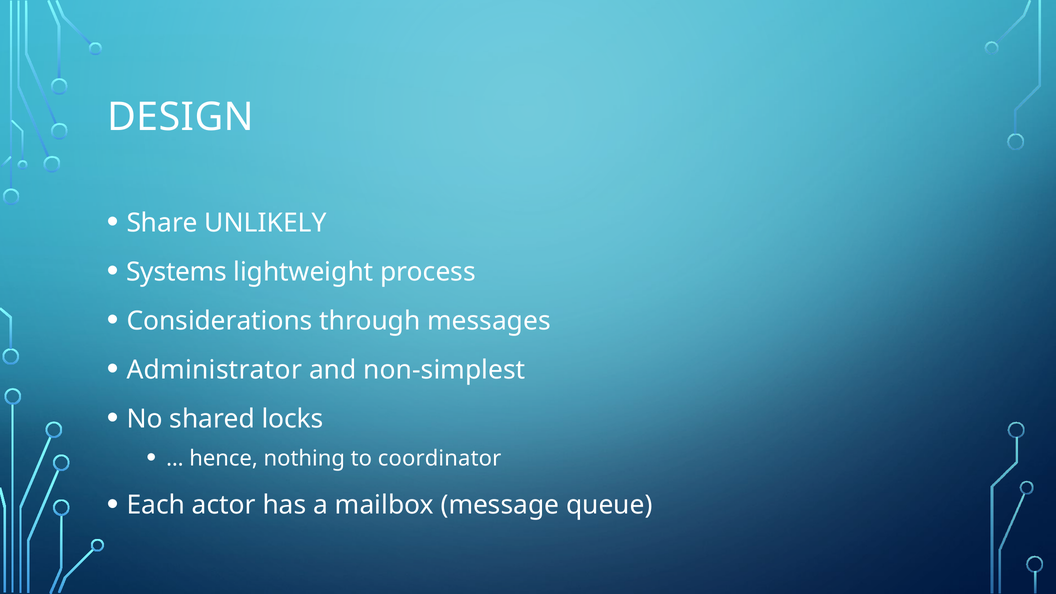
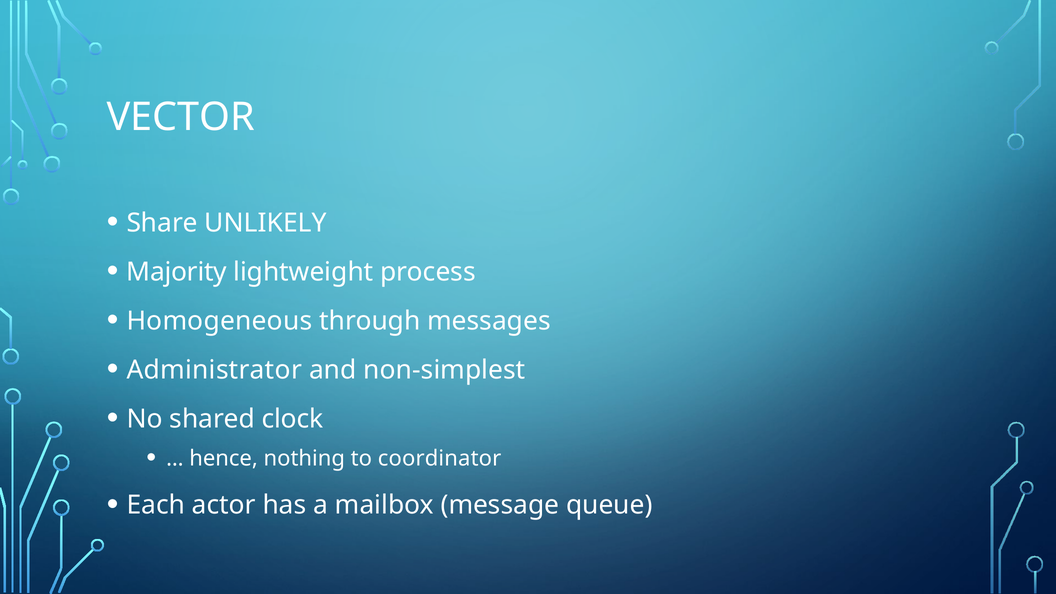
DESIGN: DESIGN -> VECTOR
Systems: Systems -> Majority
Considerations: Considerations -> Homogeneous
locks: locks -> clock
